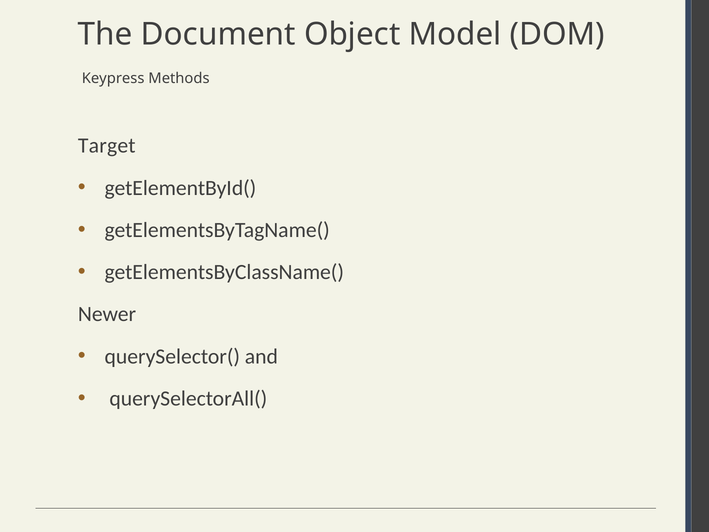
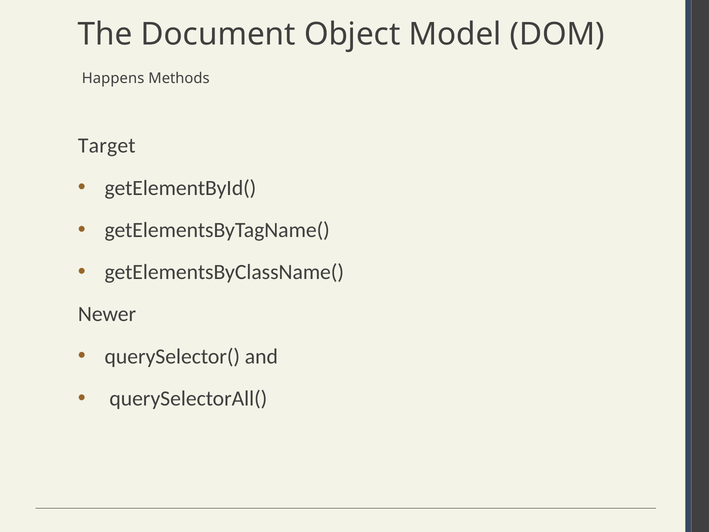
Keypress: Keypress -> Happens
